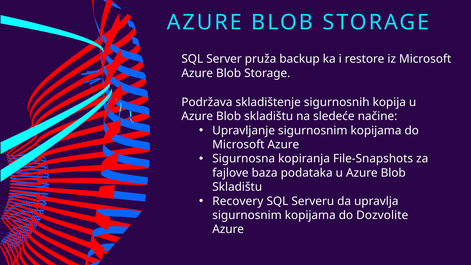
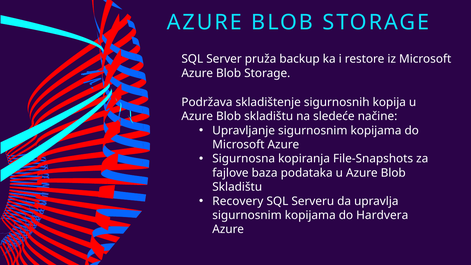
Dozvolite: Dozvolite -> Hardvera
